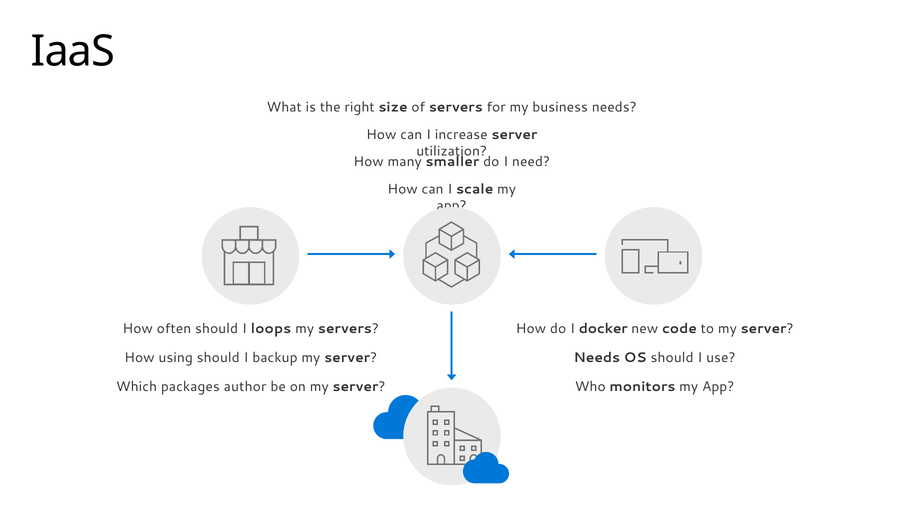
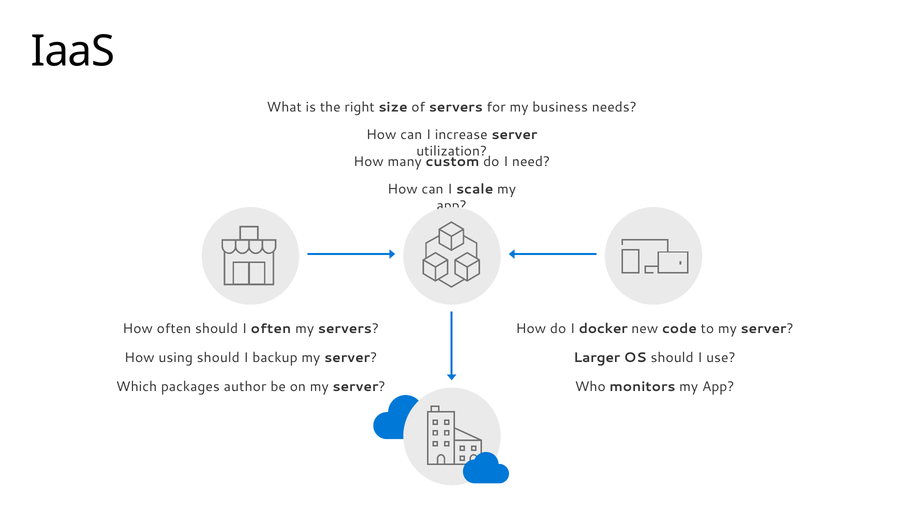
smaller: smaller -> custom
I loops: loops -> often
Needs at (597, 357): Needs -> Larger
